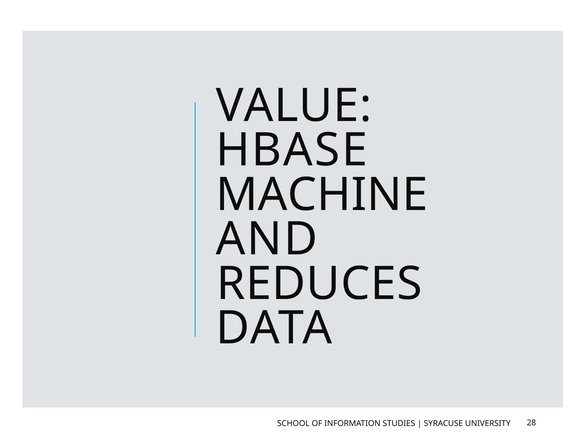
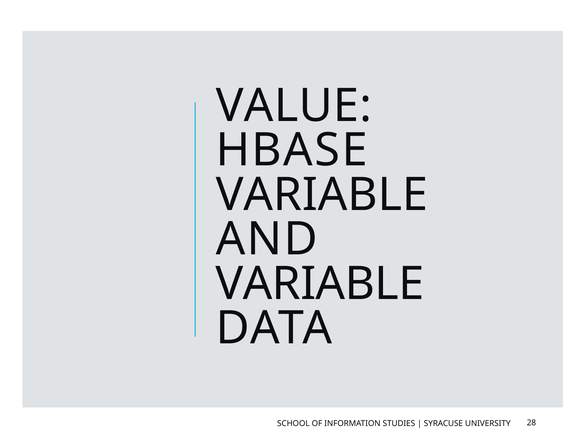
MACHINE at (322, 195): MACHINE -> VARIABLE
REDUCES at (319, 284): REDUCES -> VARIABLE
